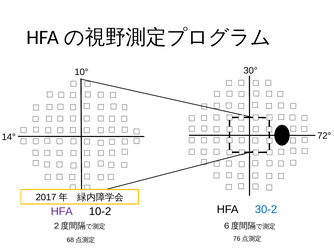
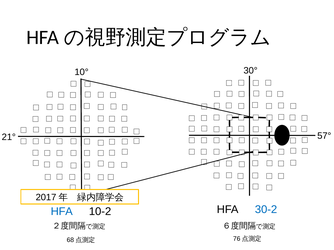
72°: 72° -> 57°
14°: 14° -> 21°
HFA at (62, 212) colour: purple -> blue
